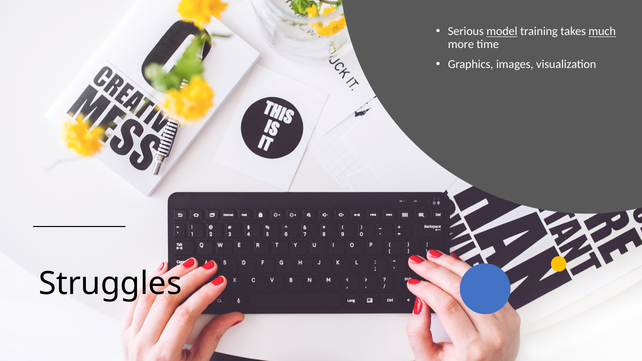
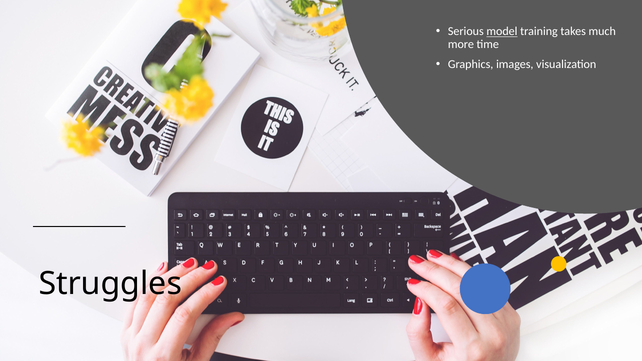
much underline: present -> none
